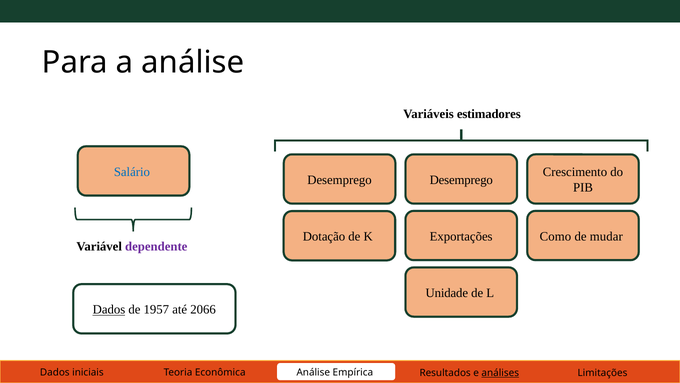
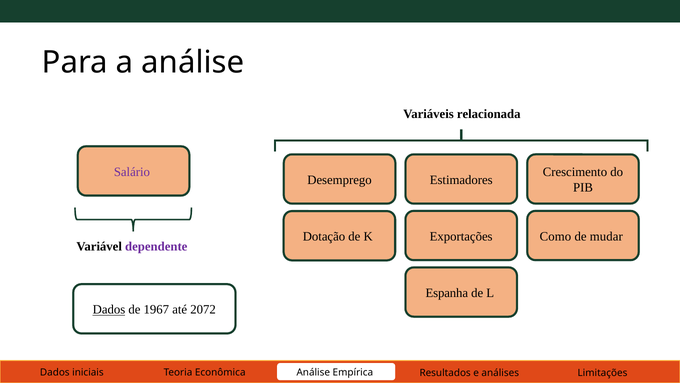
estimadores: estimadores -> relacionada
Salário colour: blue -> purple
Desemprego at (461, 180): Desemprego -> Estimadores
Unidade: Unidade -> Espanha
1957: 1957 -> 1967
2066: 2066 -> 2072
análises underline: present -> none
